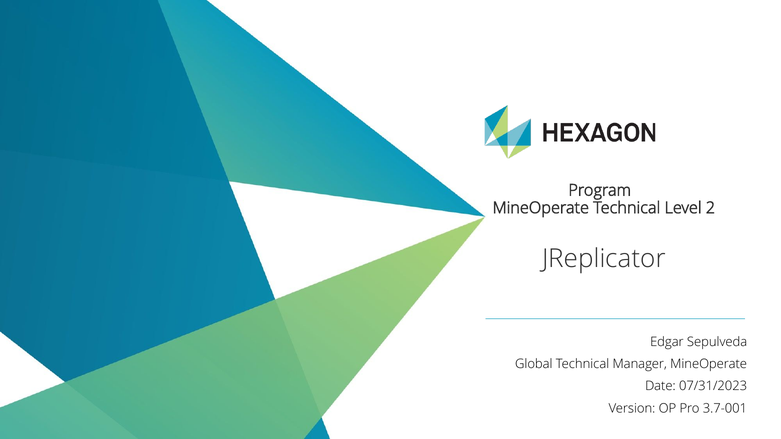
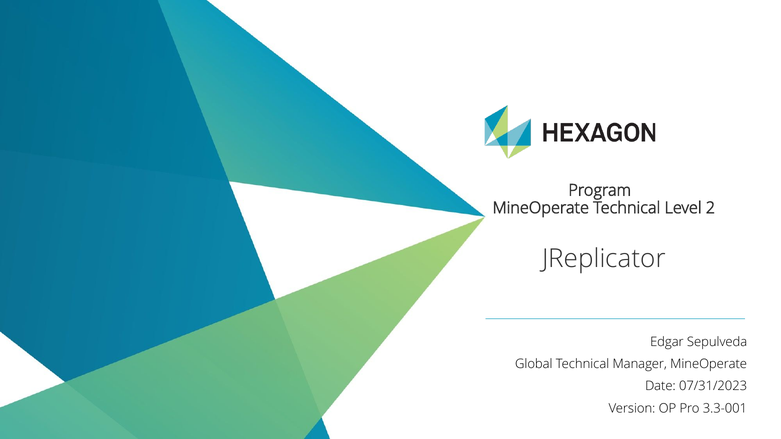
3.7-001: 3.7-001 -> 3.3-001
